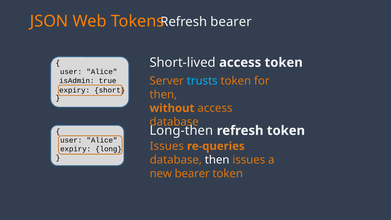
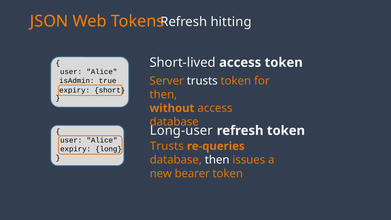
Refresh bearer: bearer -> hitting
trusts at (202, 81) colour: light blue -> white
Long-then: Long-then -> Long-user
Issues at (167, 146): Issues -> Trusts
